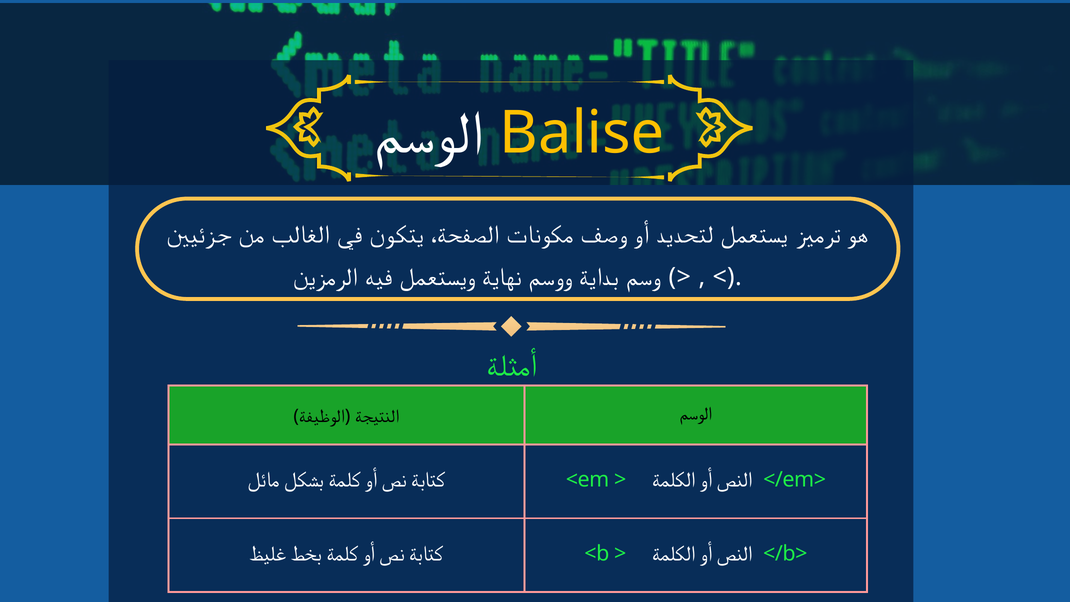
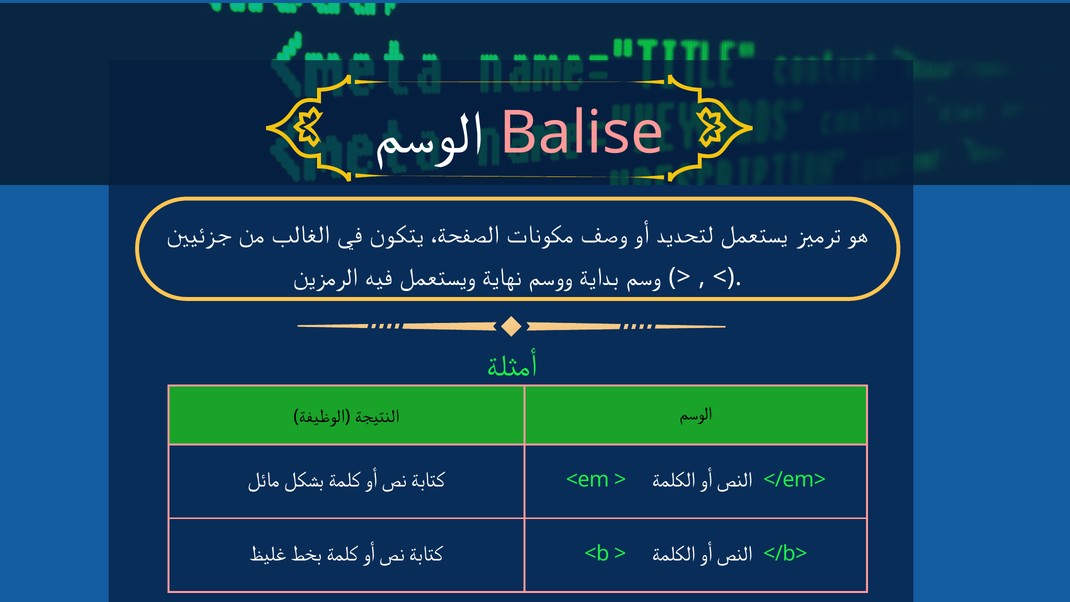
Balise colour: yellow -> pink
